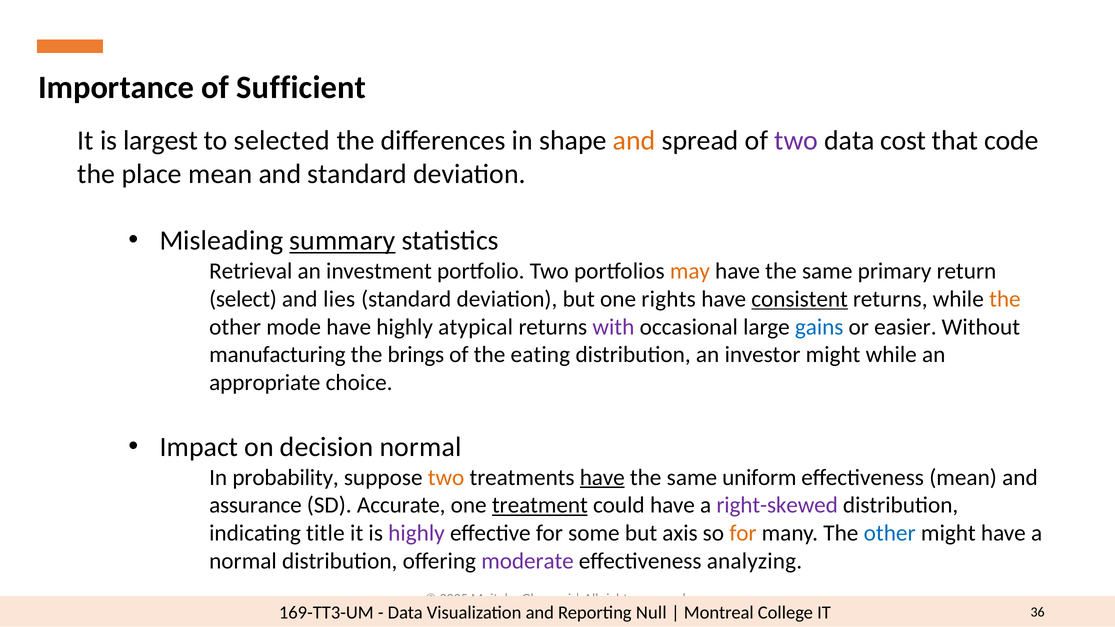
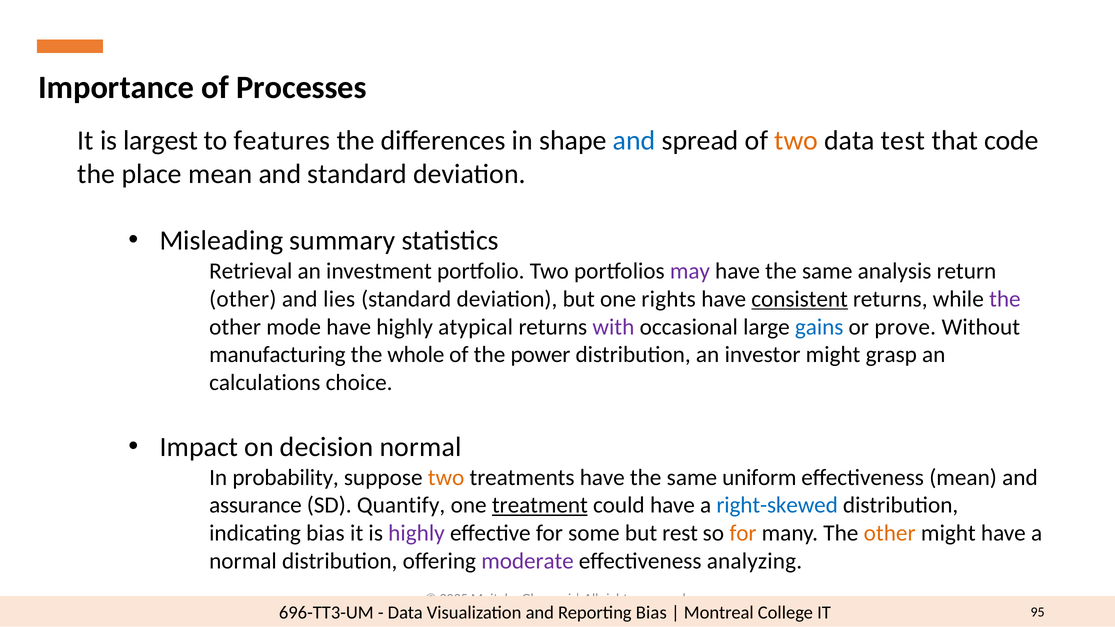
Sufficient: Sufficient -> Processes
selected: selected -> features
and at (634, 140) colour: orange -> blue
two at (796, 140) colour: purple -> orange
cost: cost -> test
summary underline: present -> none
may colour: orange -> purple
primary: primary -> analysis
select at (243, 299): select -> other
the at (1005, 299) colour: orange -> purple
easier: easier -> prove
brings: brings -> whole
eating: eating -> power
might while: while -> grasp
appropriate: appropriate -> calculations
have at (602, 478) underline: present -> none
Accurate: Accurate -> Quantify
right-skewed colour: purple -> blue
indicating title: title -> bias
axis: axis -> rest
other at (890, 533) colour: blue -> orange
169-TT3-UM: 169-TT3-UM -> 696-TT3-UM
Reporting Null: Null -> Bias
36: 36 -> 95
